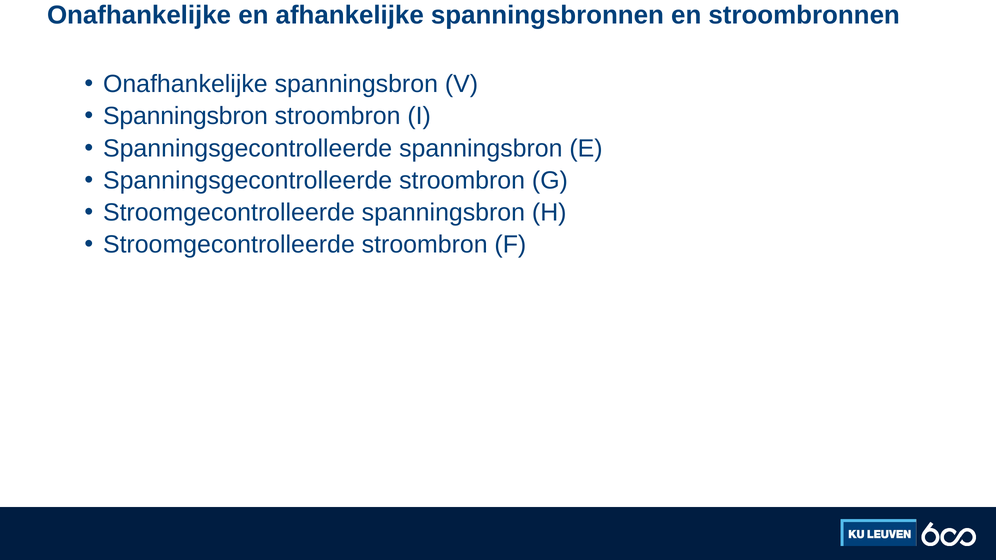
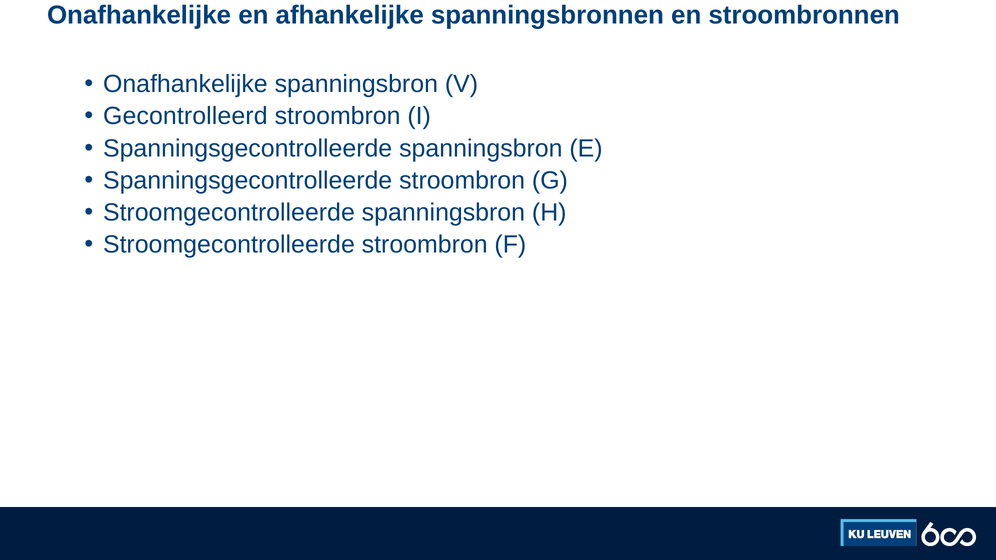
Spanningsbron at (186, 116): Spanningsbron -> Gecontrolleerd
